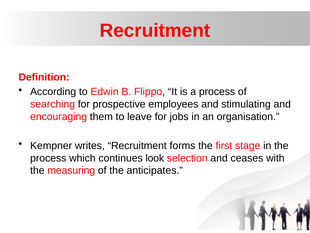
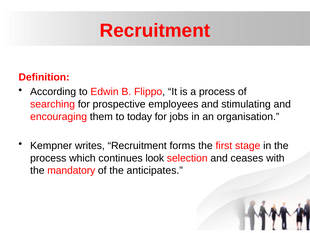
leave: leave -> today
measuring: measuring -> mandatory
